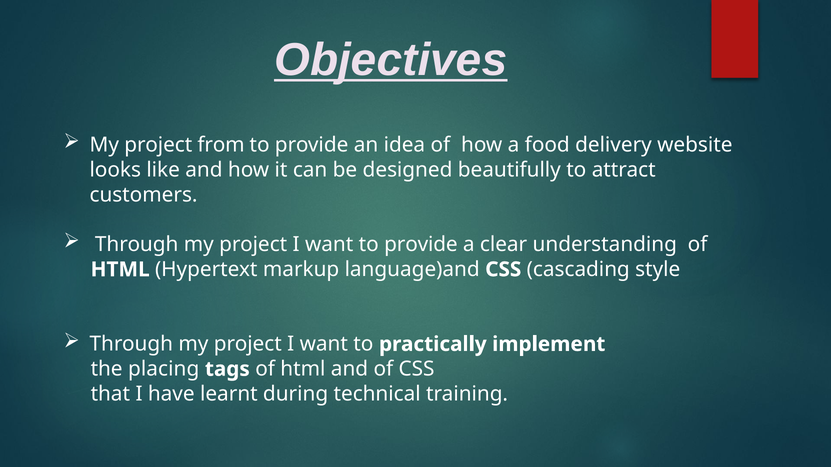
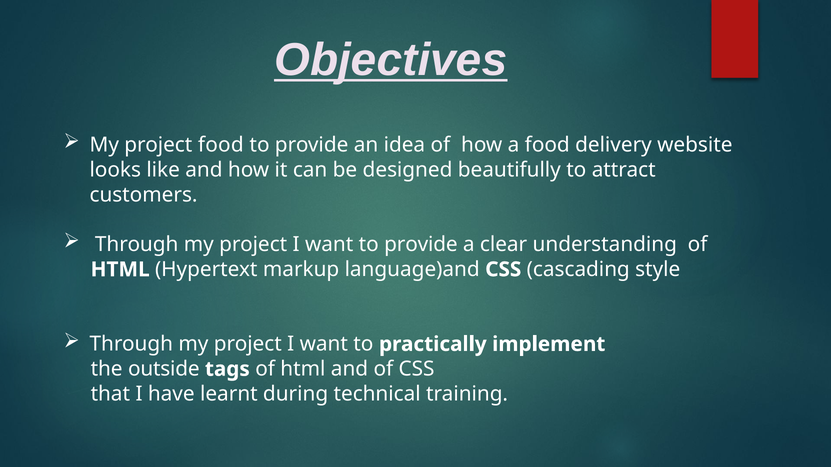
project from: from -> food
placing: placing -> outside
